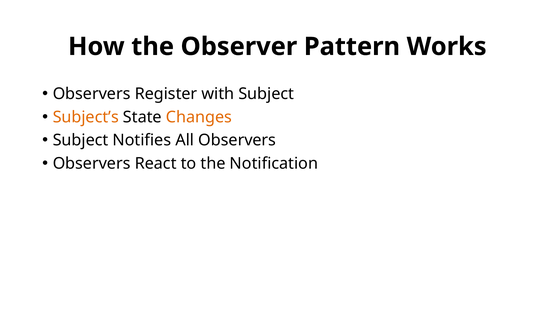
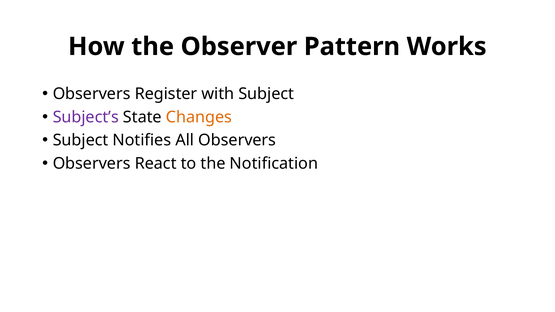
Subject’s colour: orange -> purple
